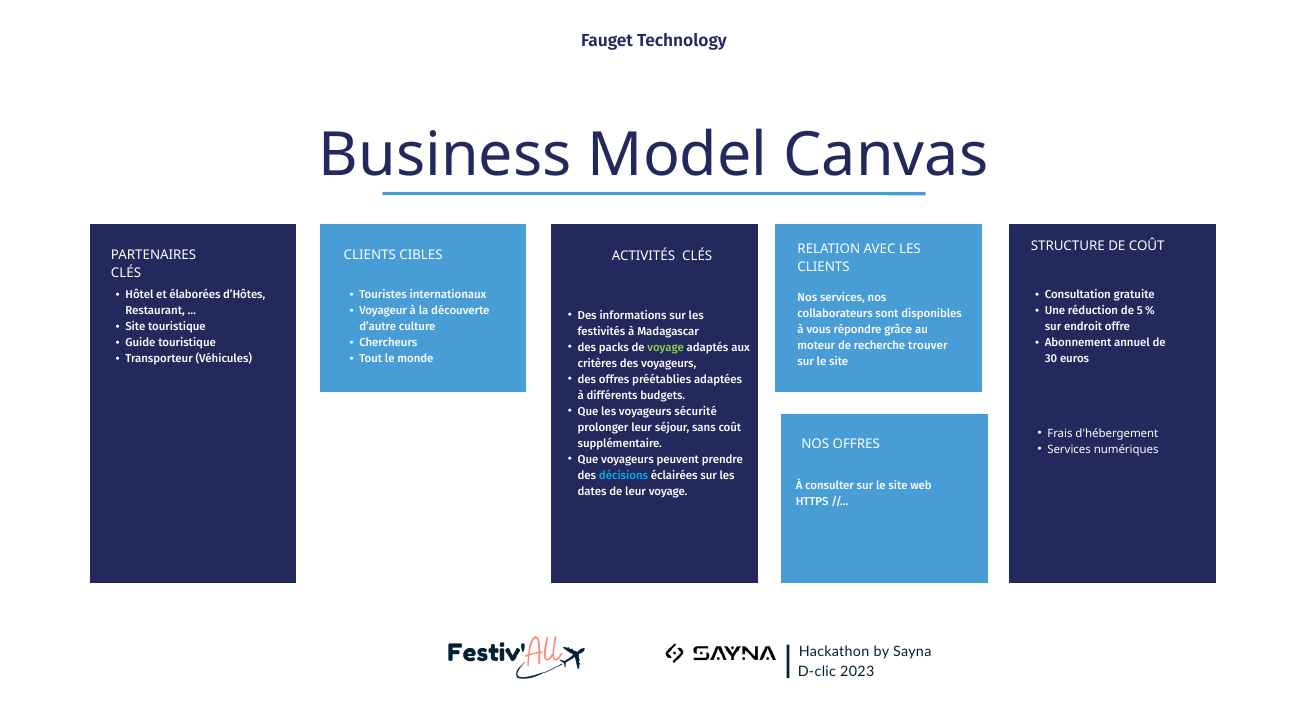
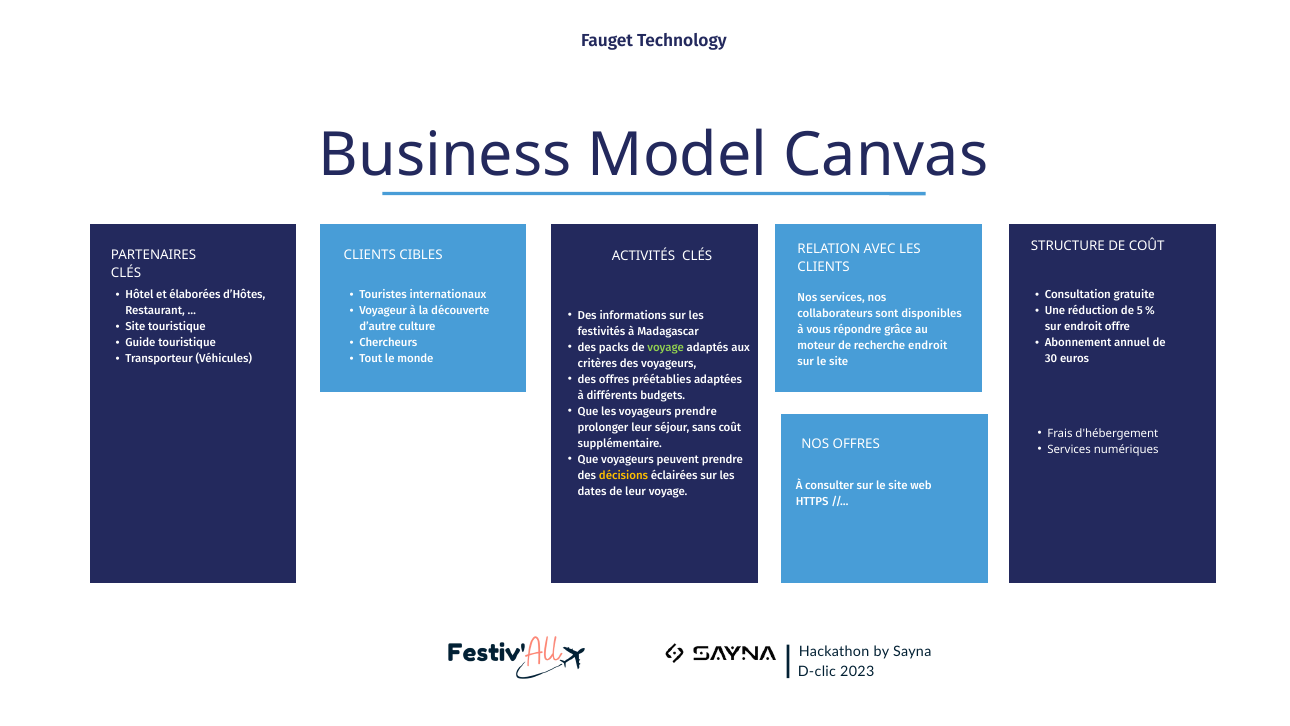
recherche trouver: trouver -> endroit
voyageurs sécurité: sécurité -> prendre
décisions colour: light blue -> yellow
